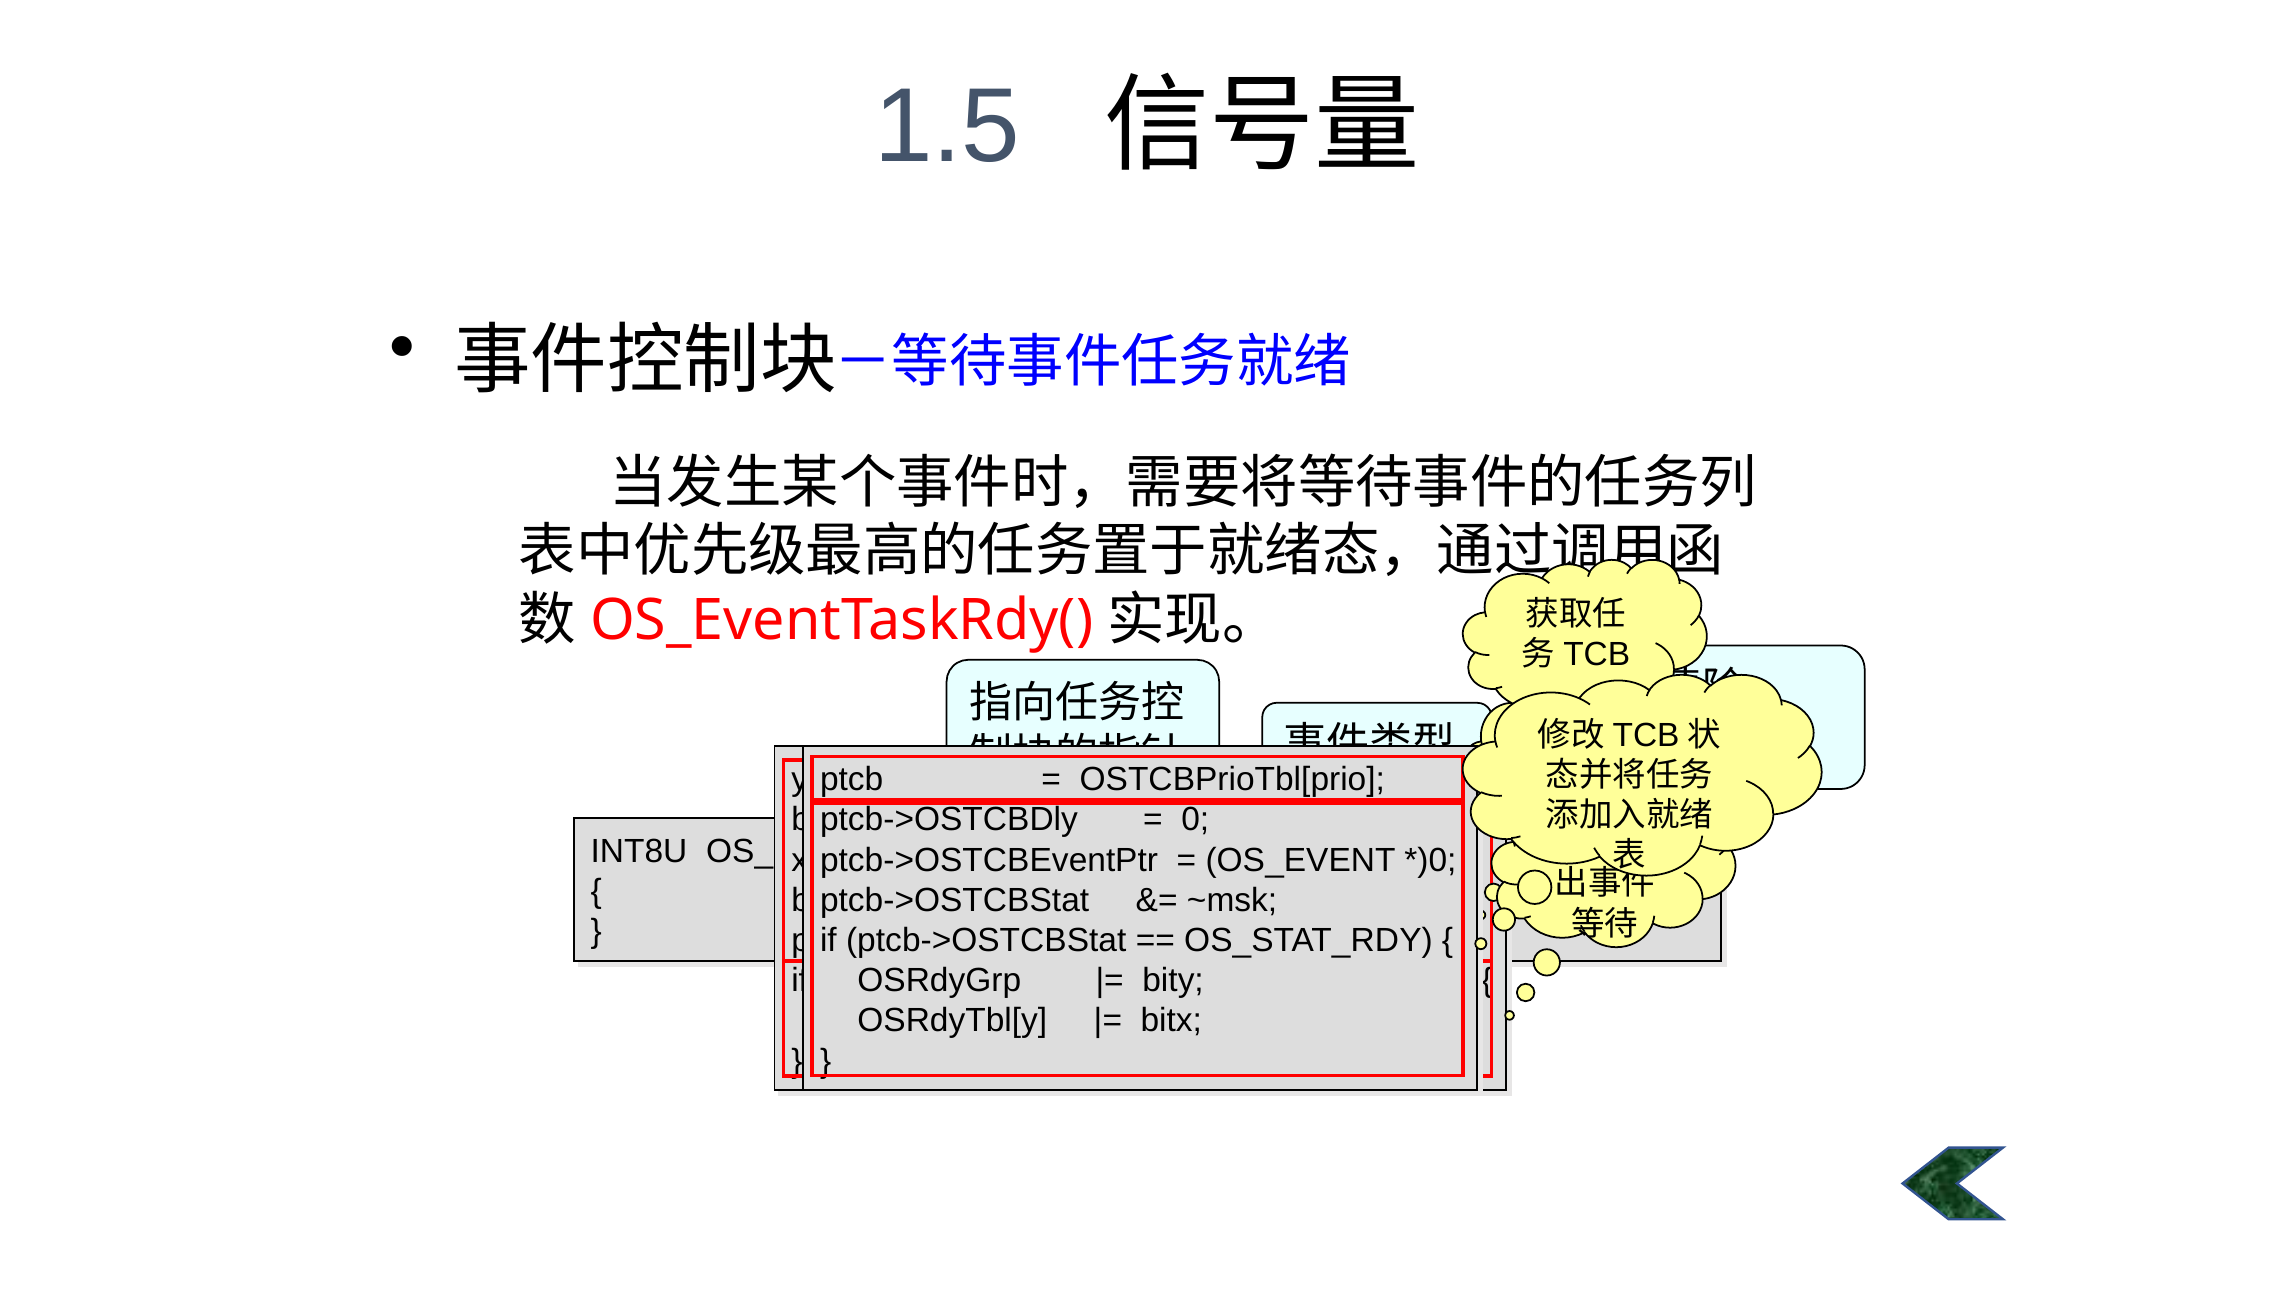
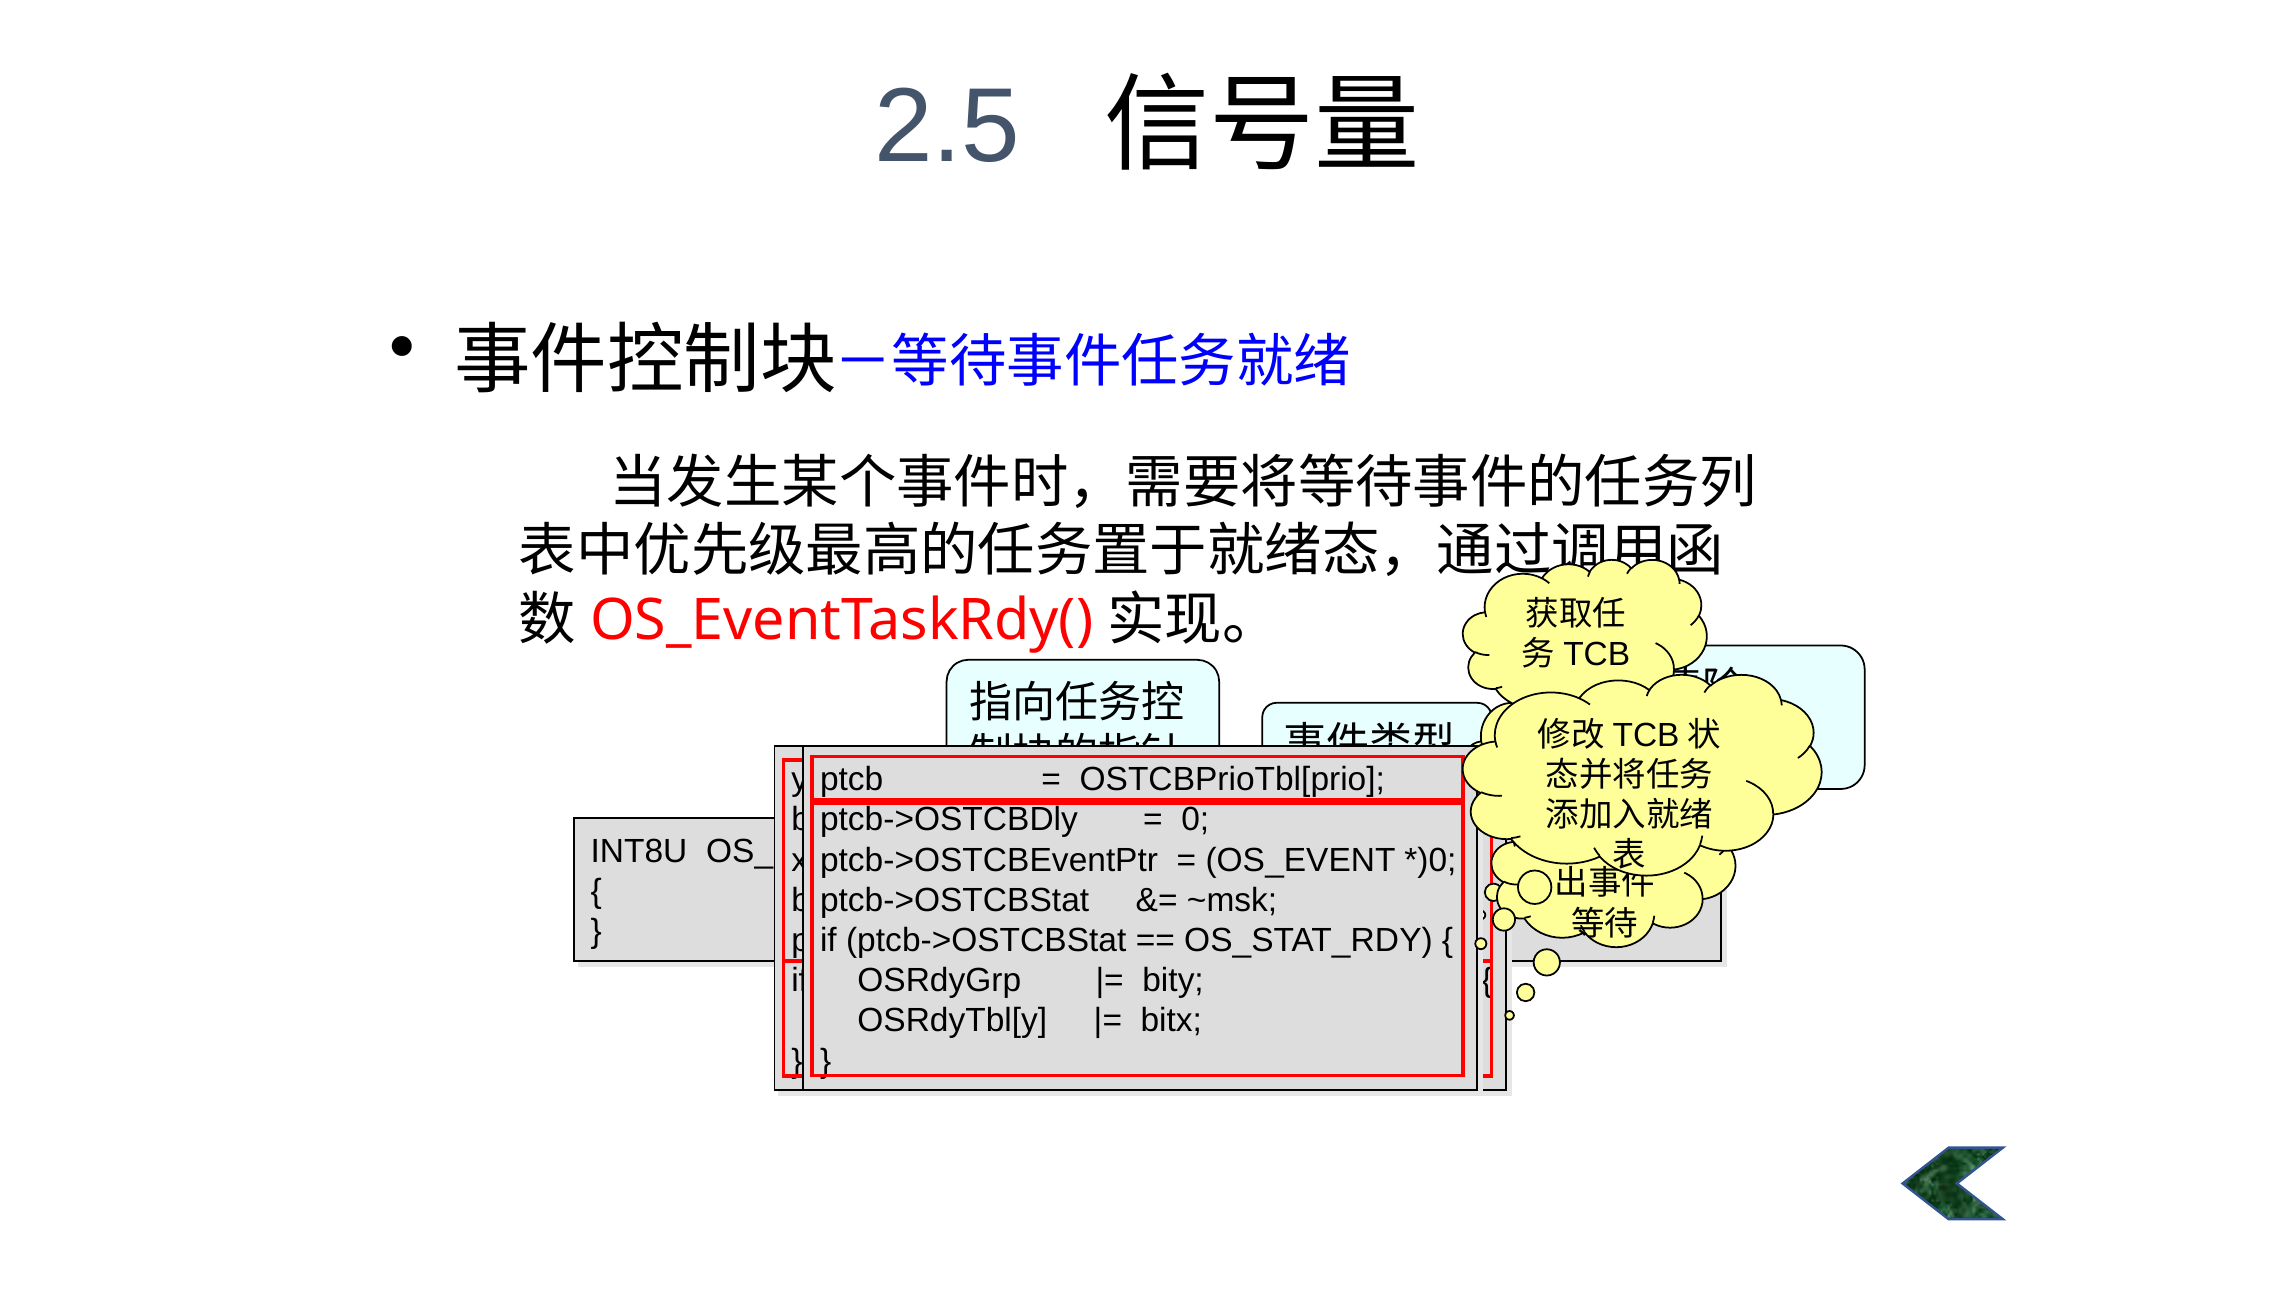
1.5: 1.5 -> 2.5
